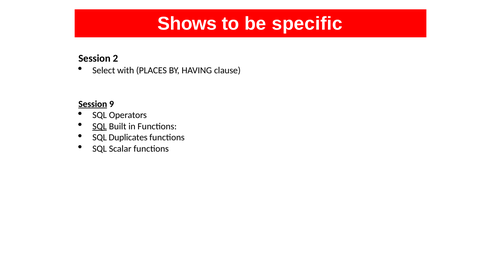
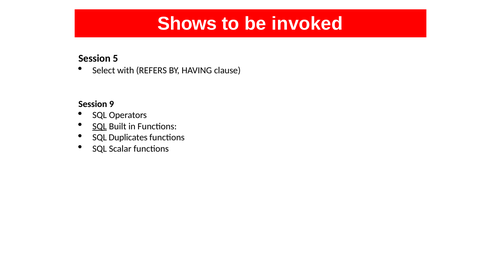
specific: specific -> invoked
2: 2 -> 5
PLACES: PLACES -> REFERS
Session at (93, 104) underline: present -> none
